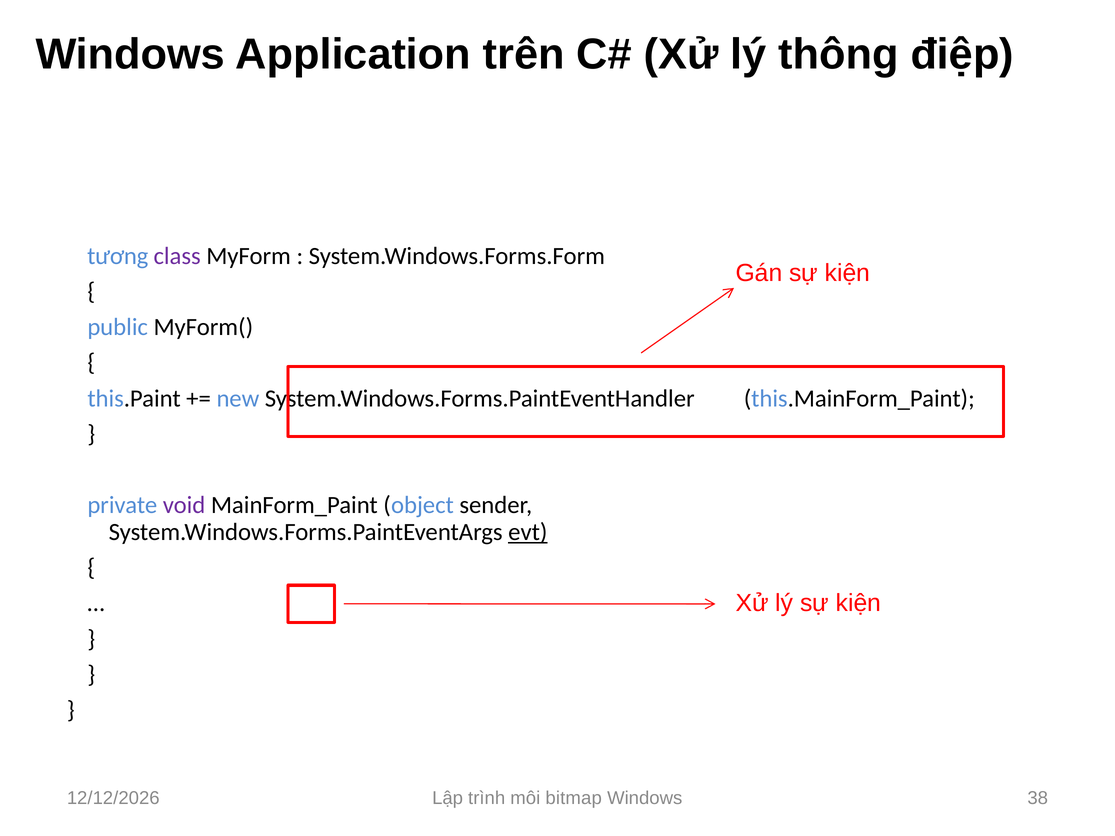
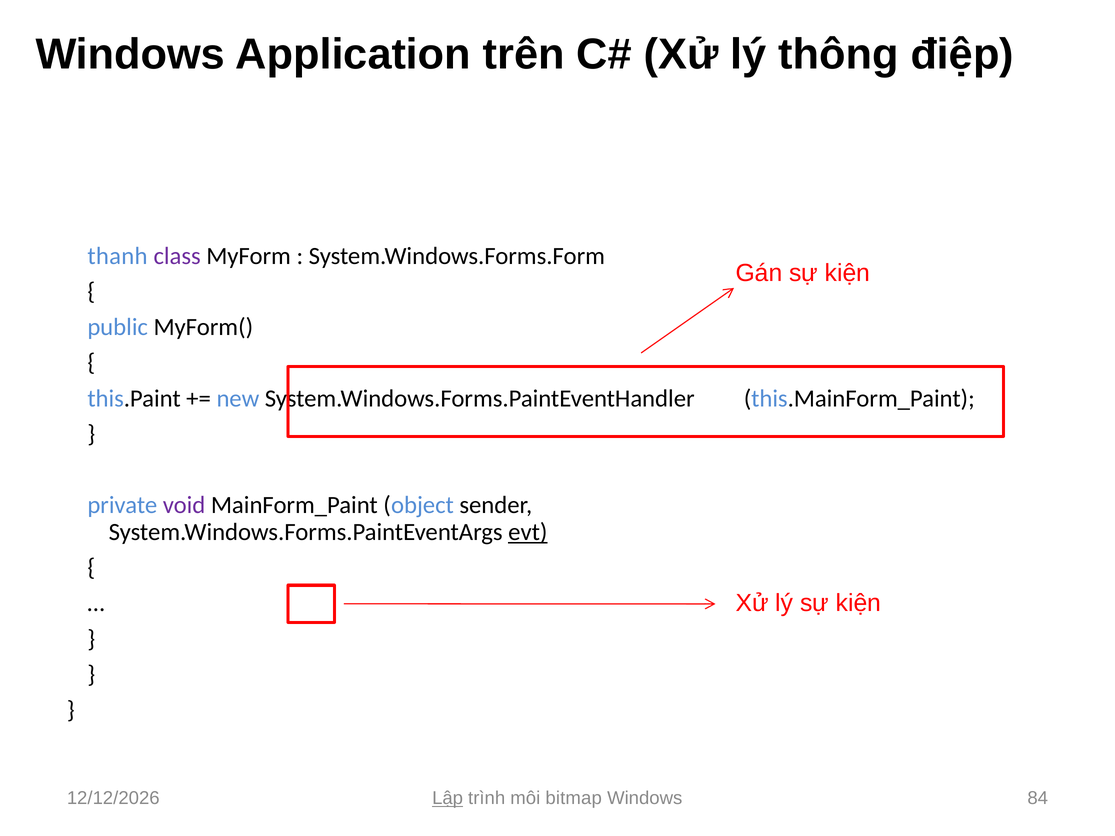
tương: tương -> thanh
Lập underline: none -> present
38: 38 -> 84
